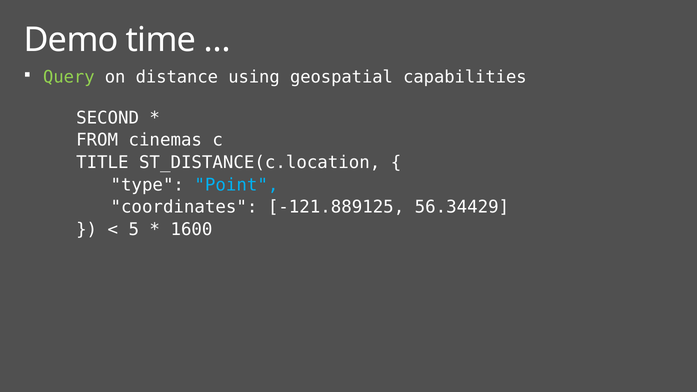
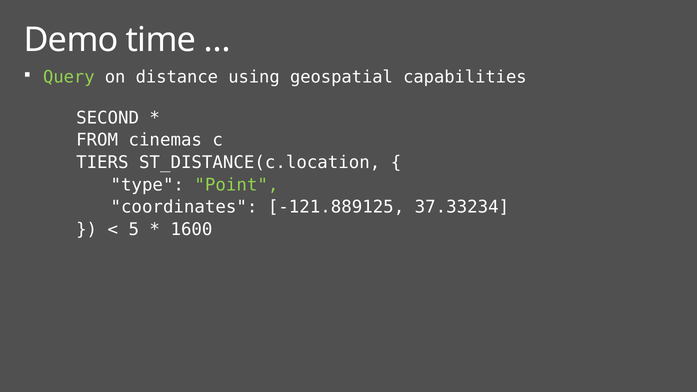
TITLE: TITLE -> TIERS
Point colour: light blue -> light green
56.34429: 56.34429 -> 37.33234
